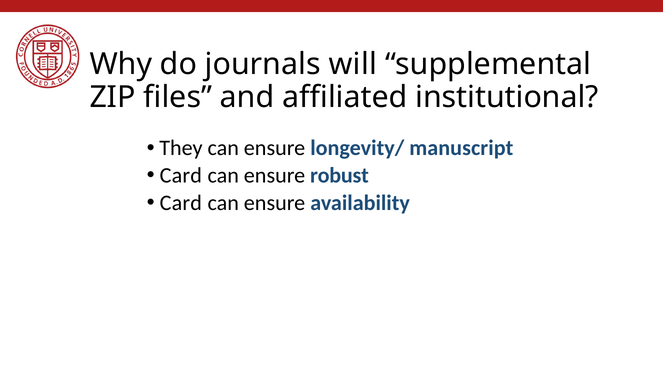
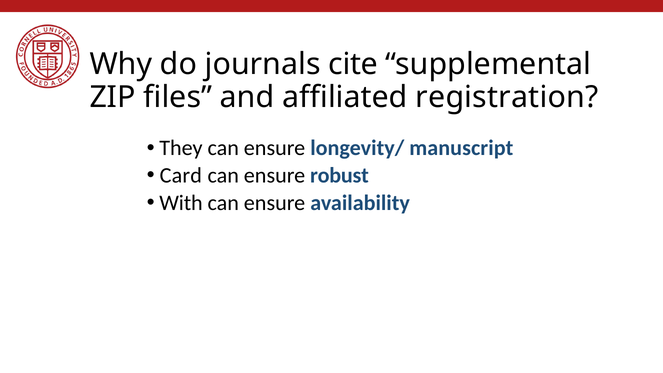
will: will -> cite
institutional: institutional -> registration
Card at (181, 203): Card -> With
